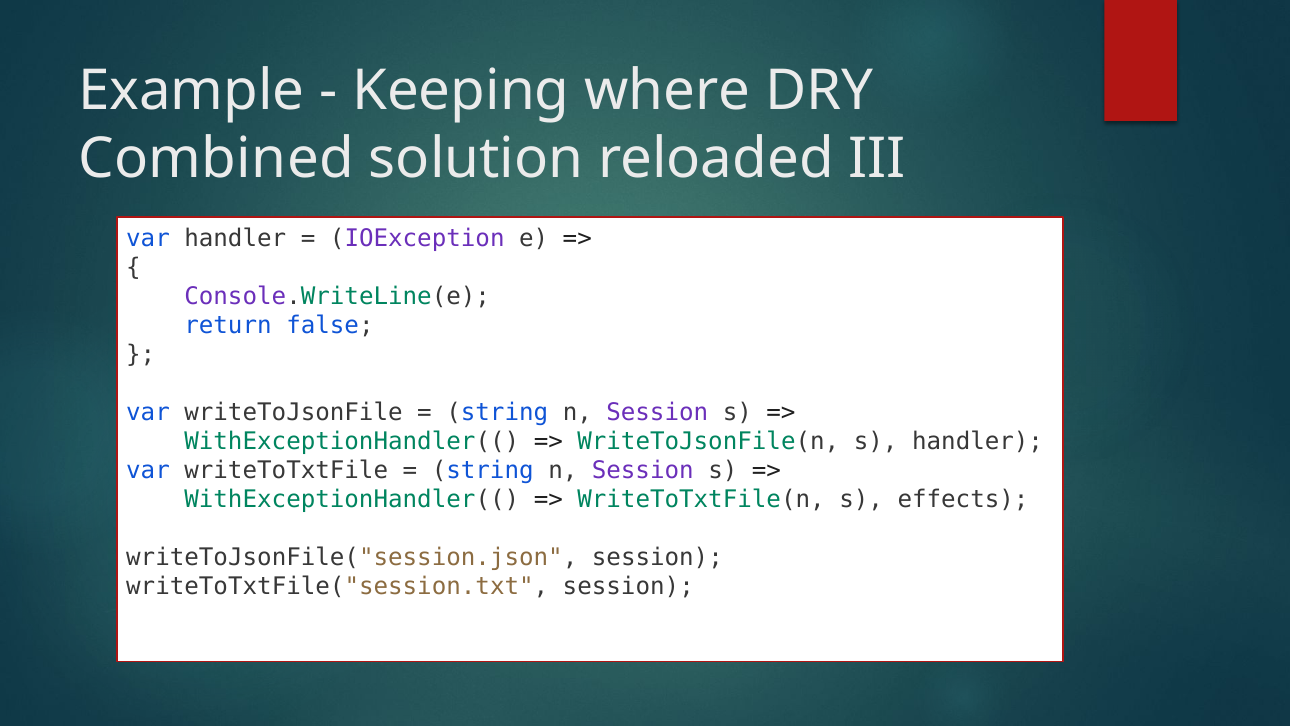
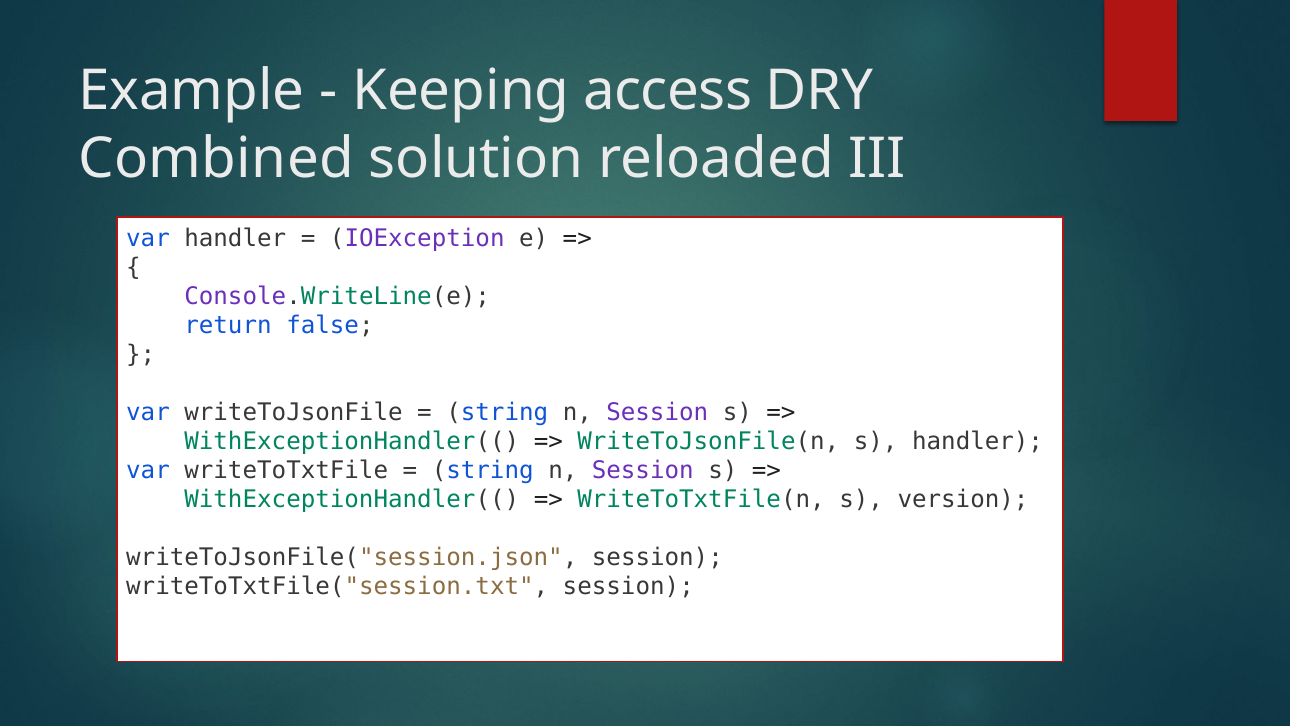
where: where -> access
effects: effects -> version
